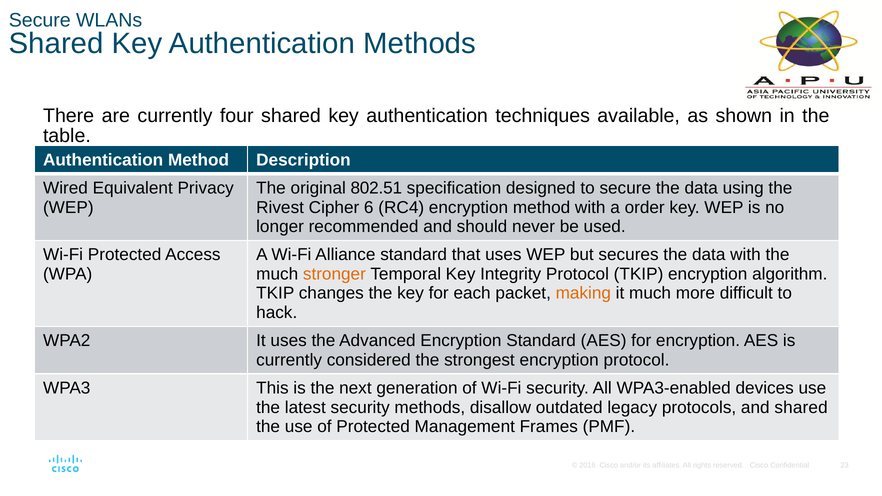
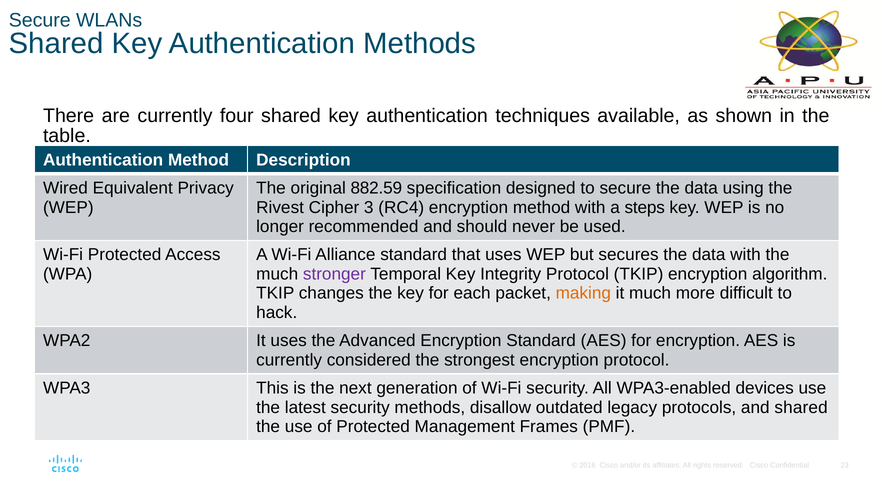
802.51: 802.51 -> 882.59
6: 6 -> 3
order: order -> steps
stronger colour: orange -> purple
